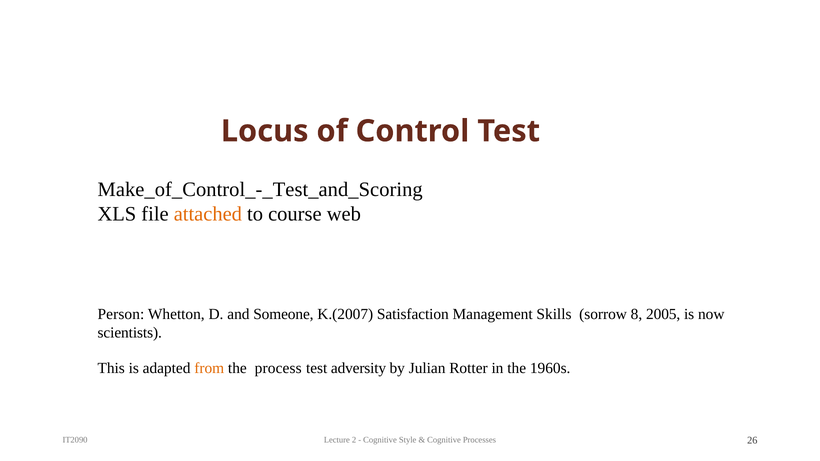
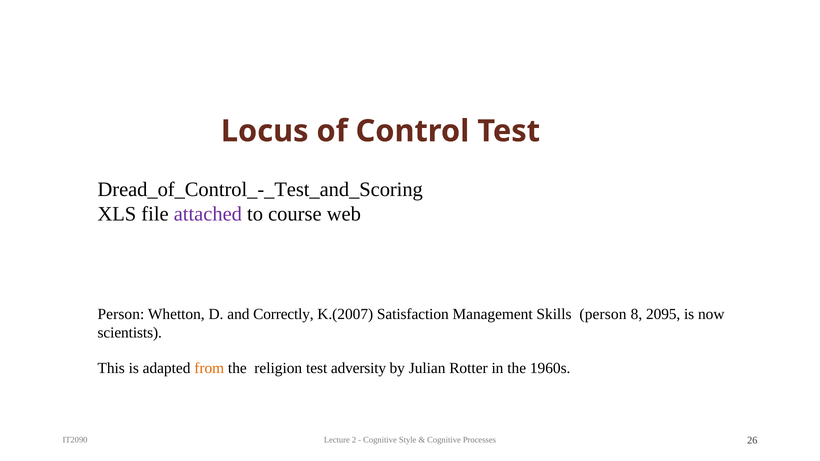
Make_of_Control_-_Test_and_Scoring: Make_of_Control_-_Test_and_Scoring -> Dread_of_Control_-_Test_and_Scoring
attached colour: orange -> purple
Someone: Someone -> Correctly
Skills sorrow: sorrow -> person
2005: 2005 -> 2095
process: process -> religion
